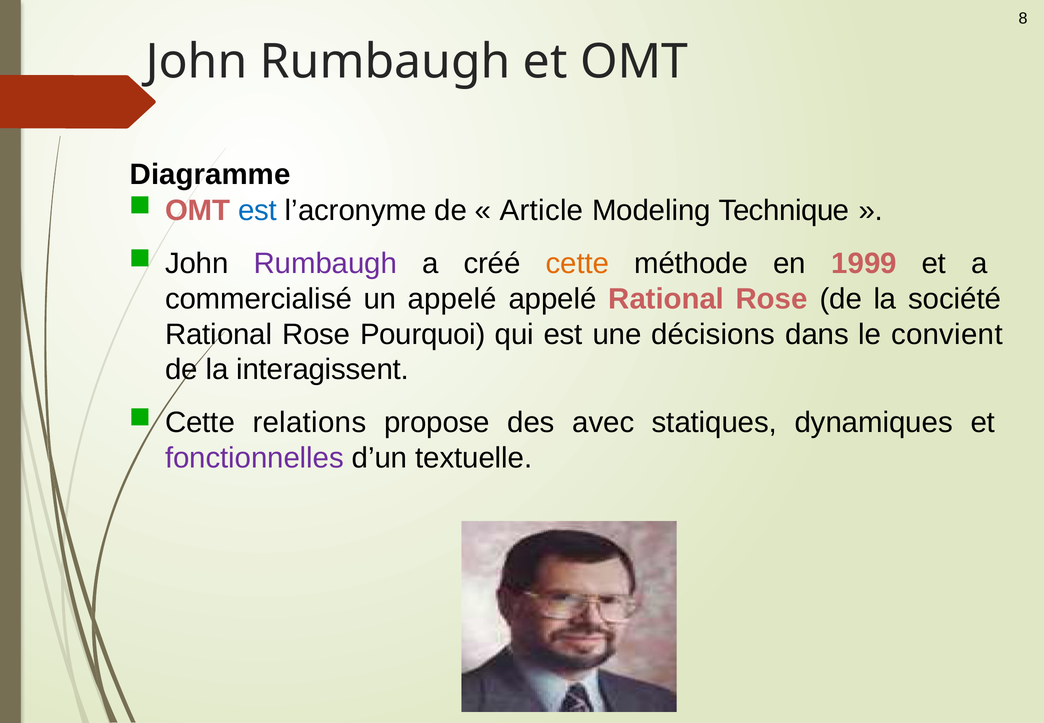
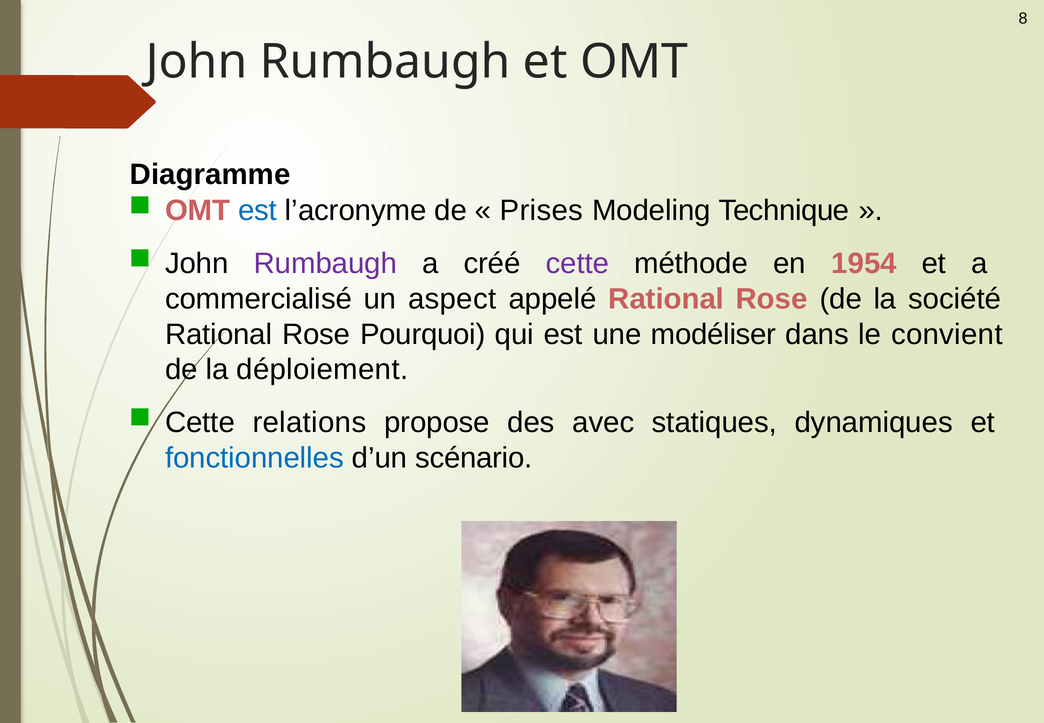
Article: Article -> Prises
cette at (577, 264) colour: orange -> purple
1999: 1999 -> 1954
un appelé: appelé -> aspect
décisions: décisions -> modéliser
interagissent: interagissent -> déploiement
fonctionnelles colour: purple -> blue
textuelle: textuelle -> scénario
